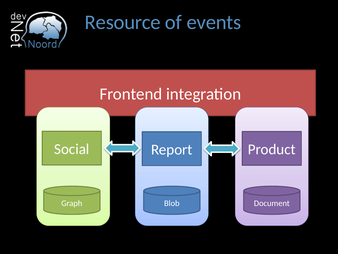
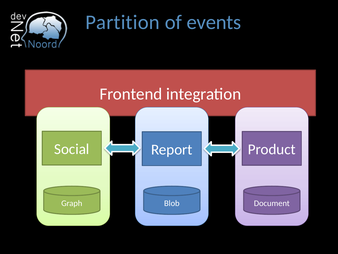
Resource: Resource -> Partition
